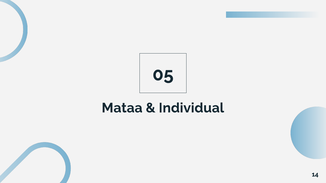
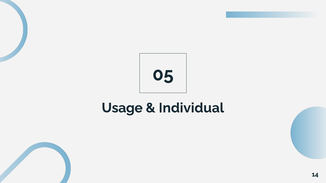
Mataa: Mataa -> Usage
